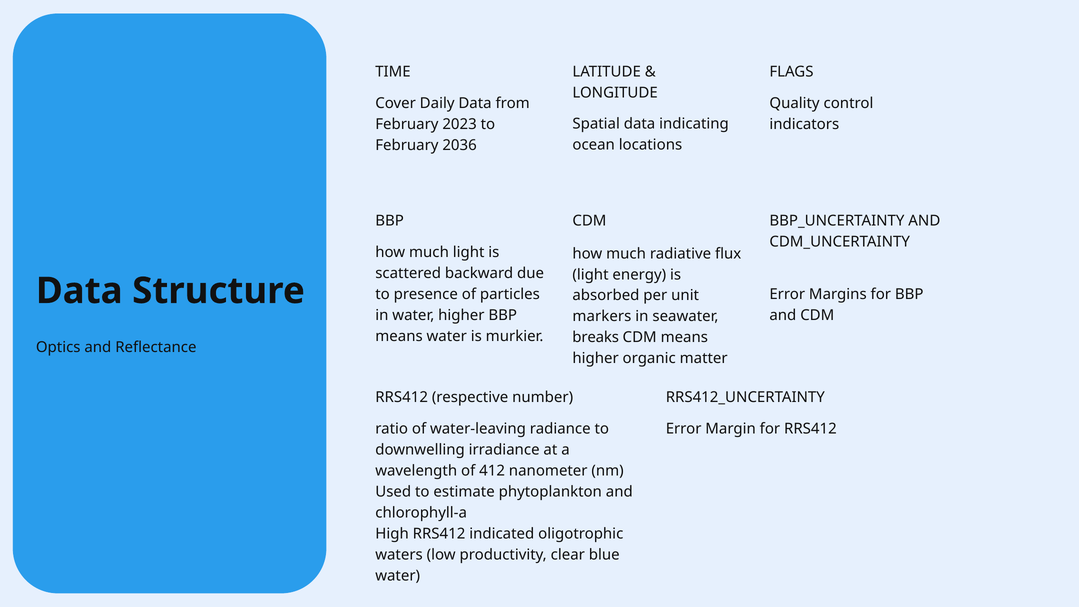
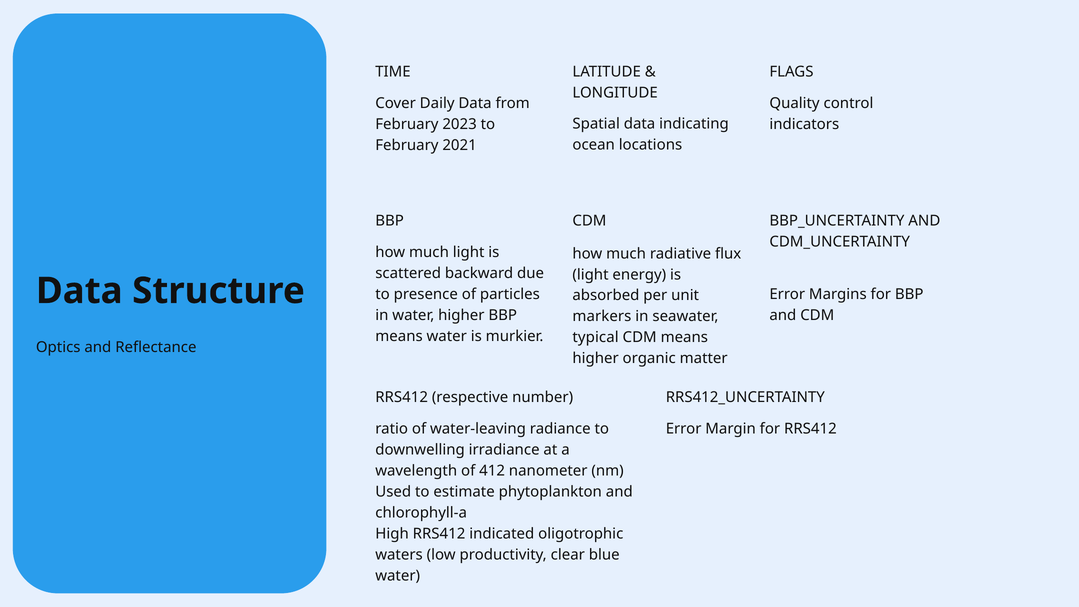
2036: 2036 -> 2021
breaks: breaks -> typical
